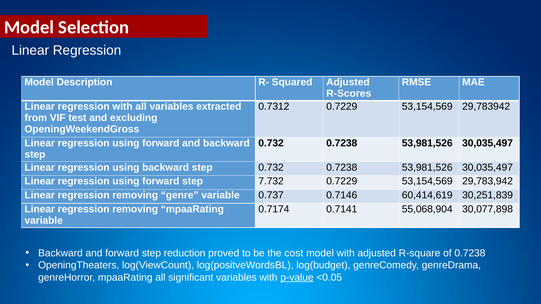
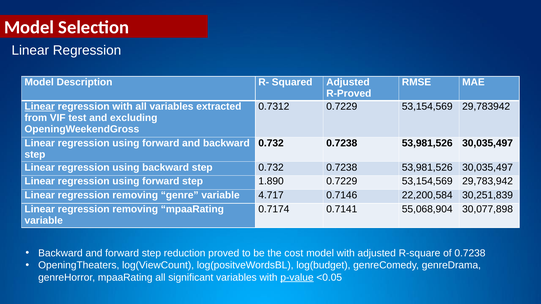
R-Scores: R-Scores -> R-Proved
Linear at (40, 107) underline: none -> present
7.732: 7.732 -> 1.890
0.737: 0.737 -> 4.717
60,414,619: 60,414,619 -> 22,200,584
